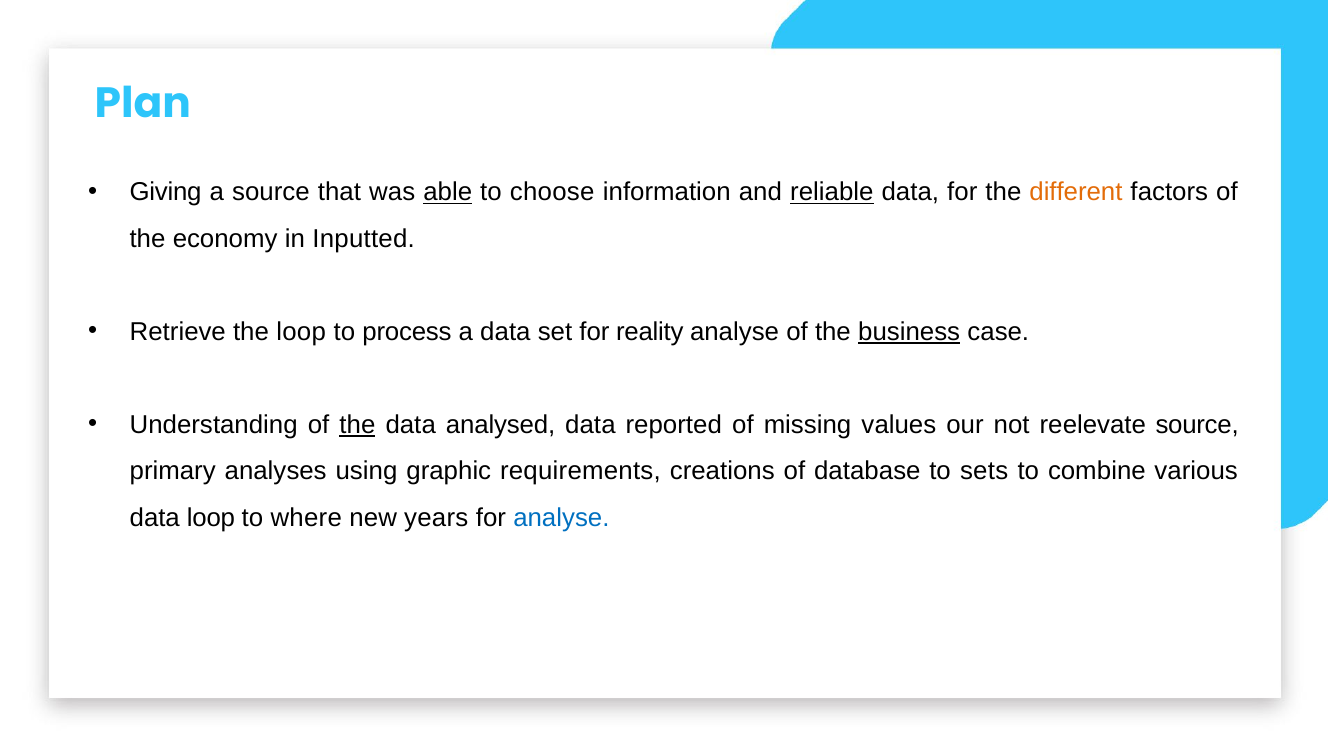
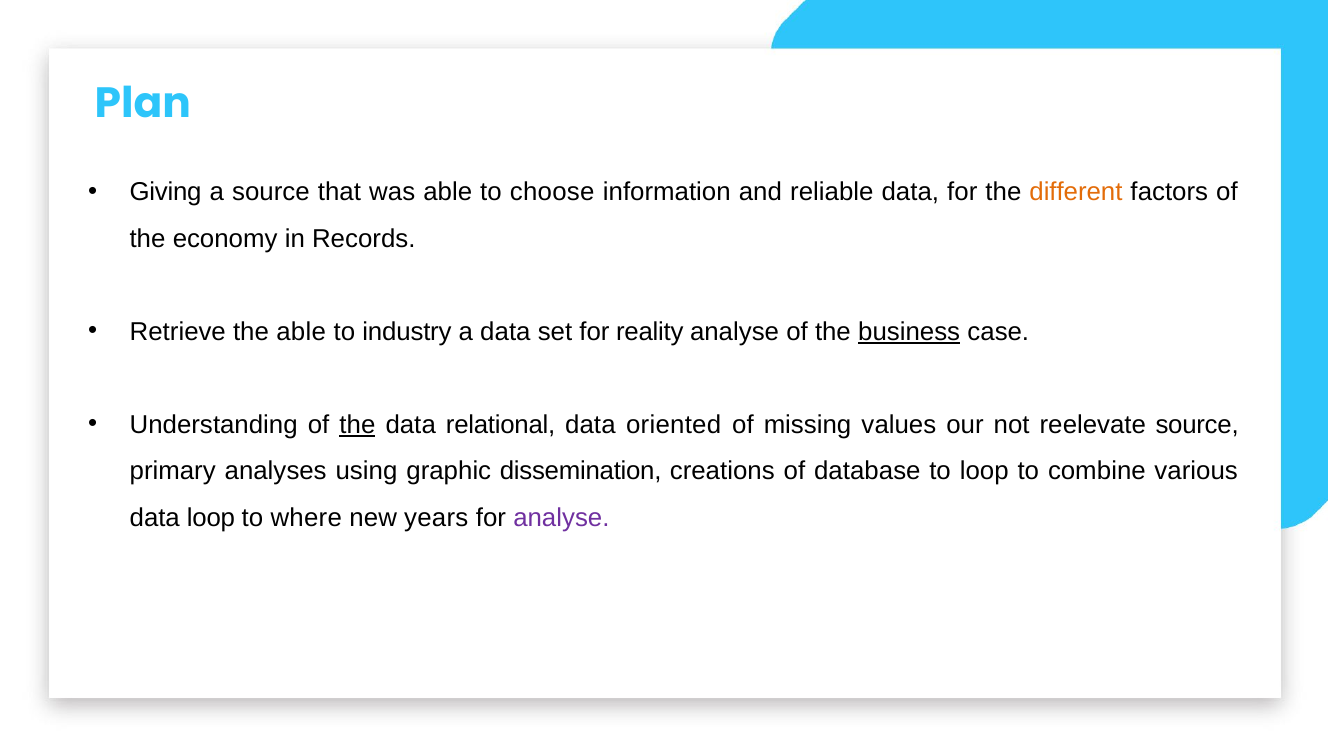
able at (448, 192) underline: present -> none
reliable underline: present -> none
Inputted: Inputted -> Records
the loop: loop -> able
process: process -> industry
analysed: analysed -> relational
reported: reported -> oriented
requirements: requirements -> dissemination
to sets: sets -> loop
analyse at (561, 518) colour: blue -> purple
